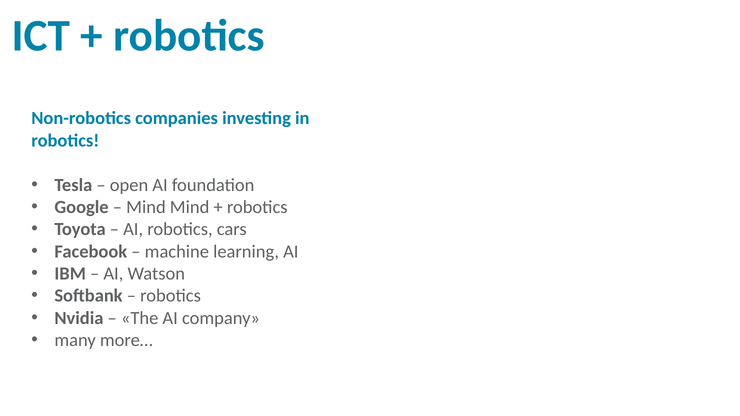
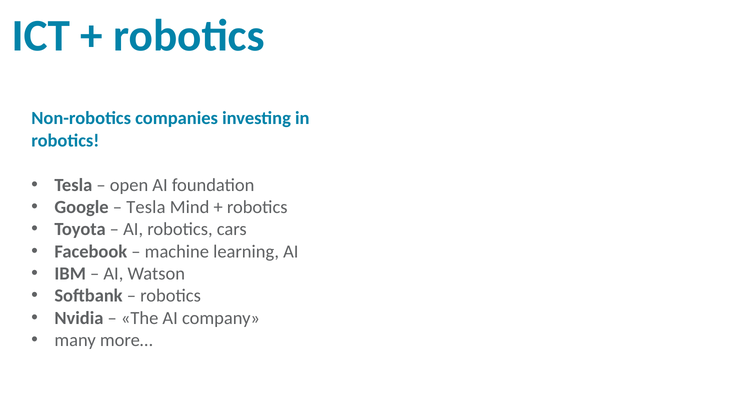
Mind at (146, 207): Mind -> Tesla
